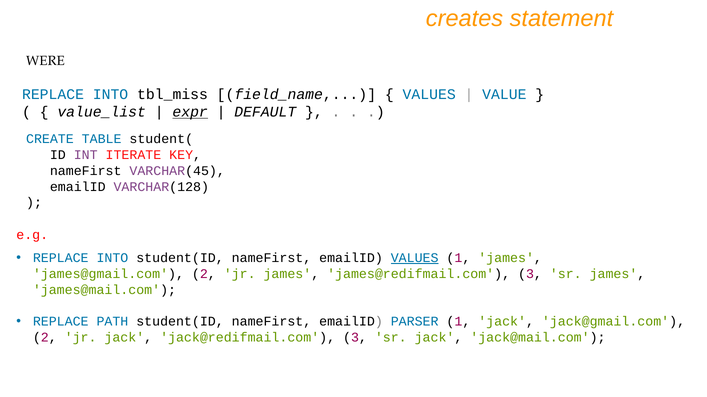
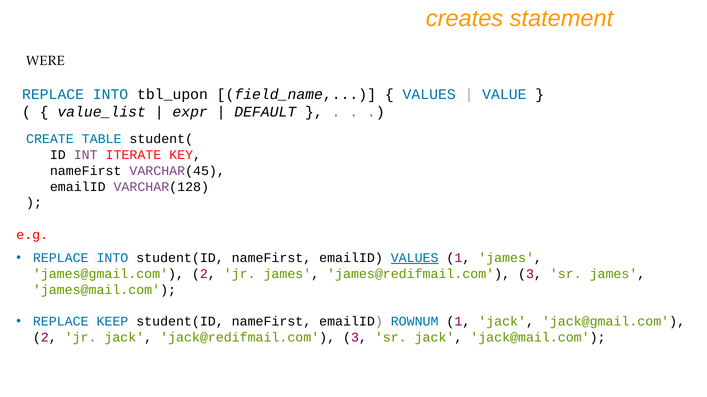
tbl_miss: tbl_miss -> tbl_upon
expr underline: present -> none
PATH: PATH -> KEEP
PARSER: PARSER -> ROWNUM
